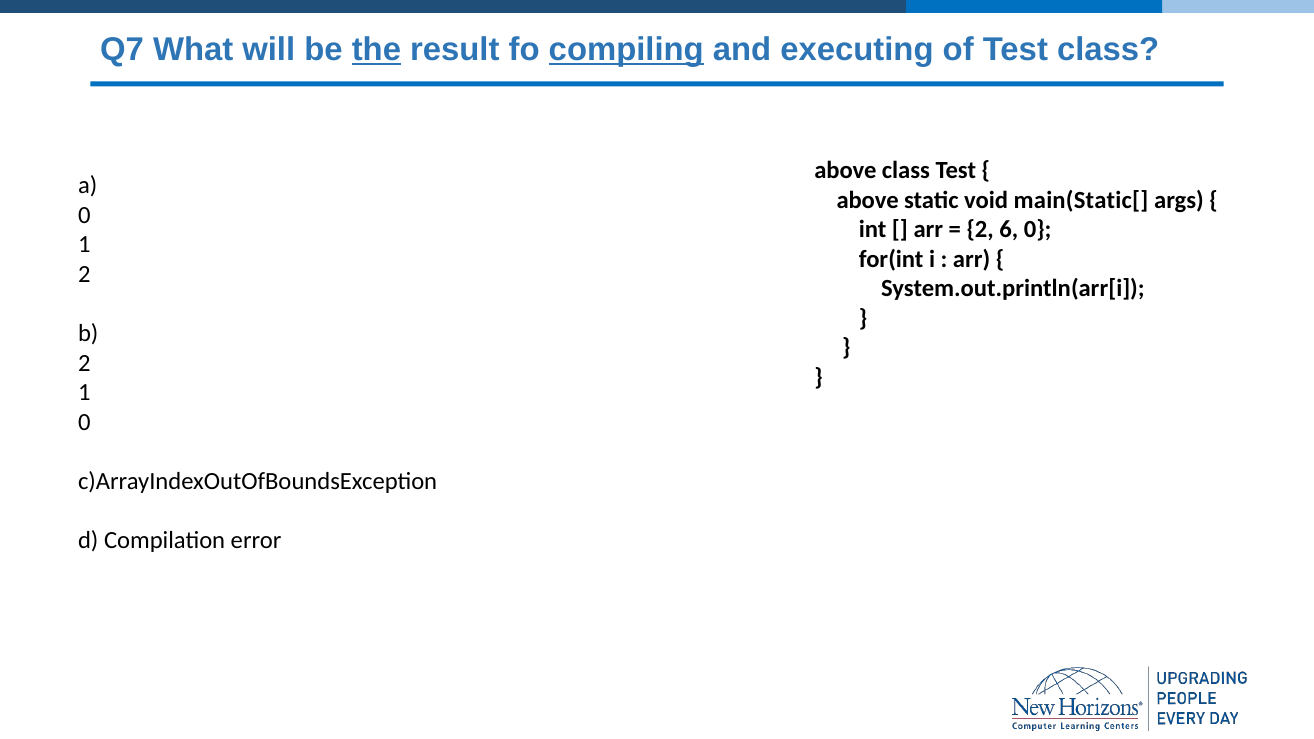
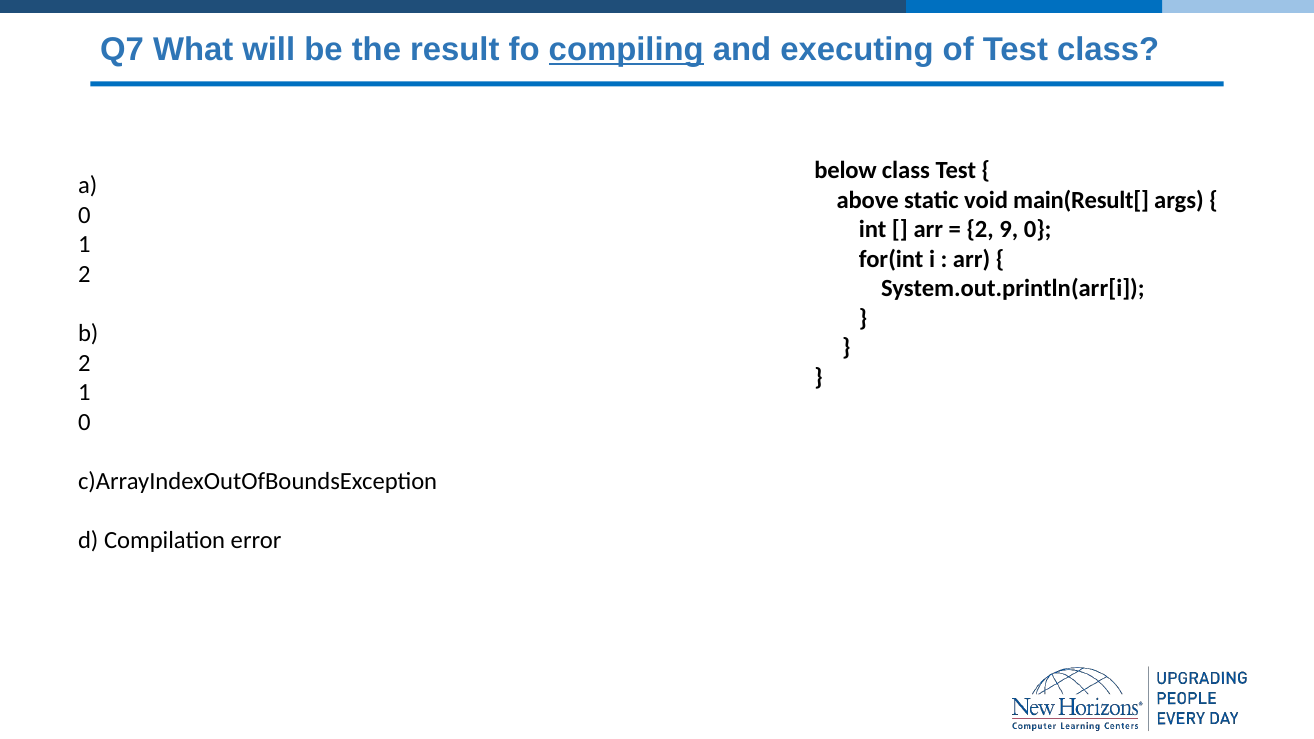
the underline: present -> none
above at (846, 170): above -> below
main(Static[: main(Static[ -> main(Result[
6: 6 -> 9
